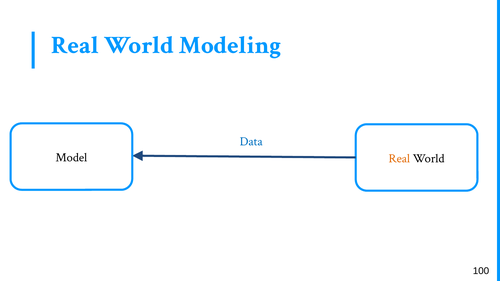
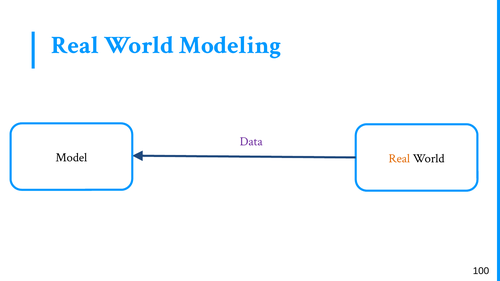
Data colour: blue -> purple
